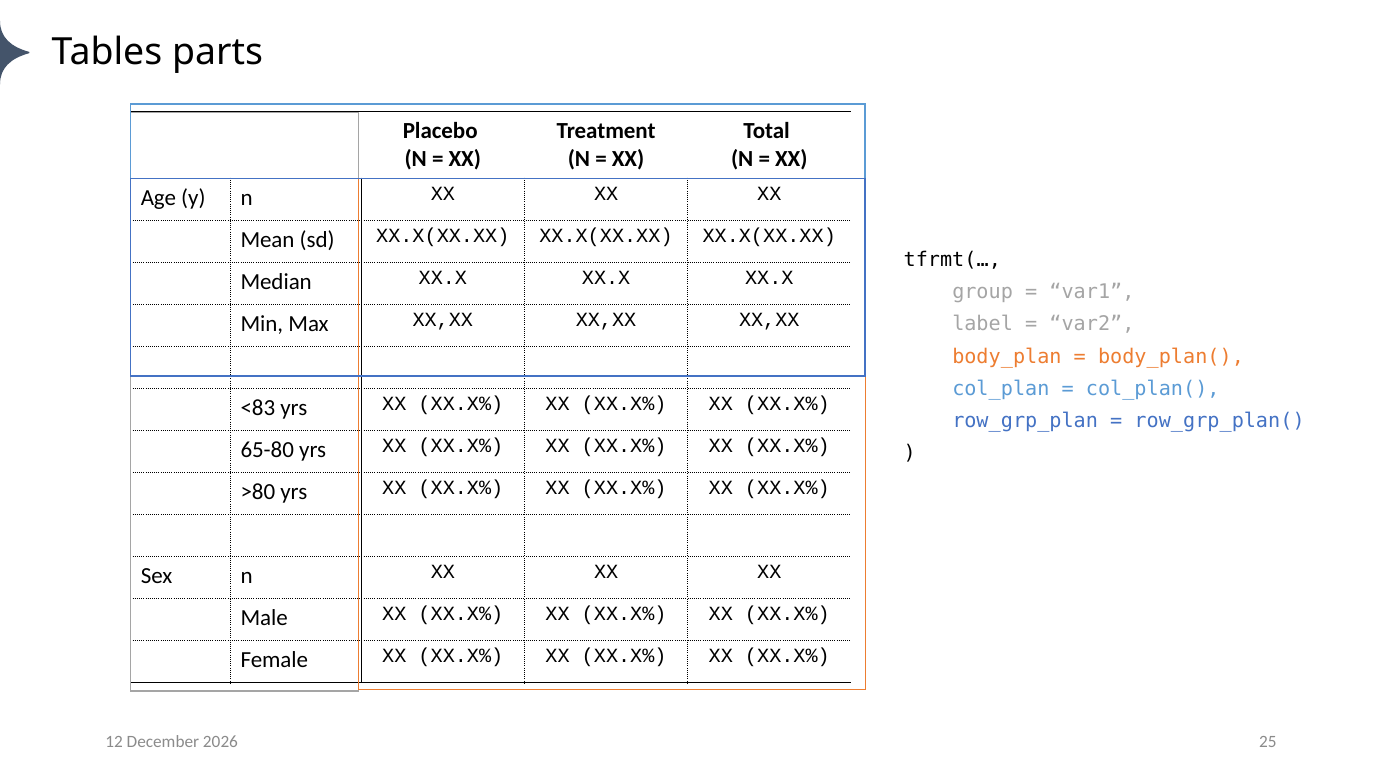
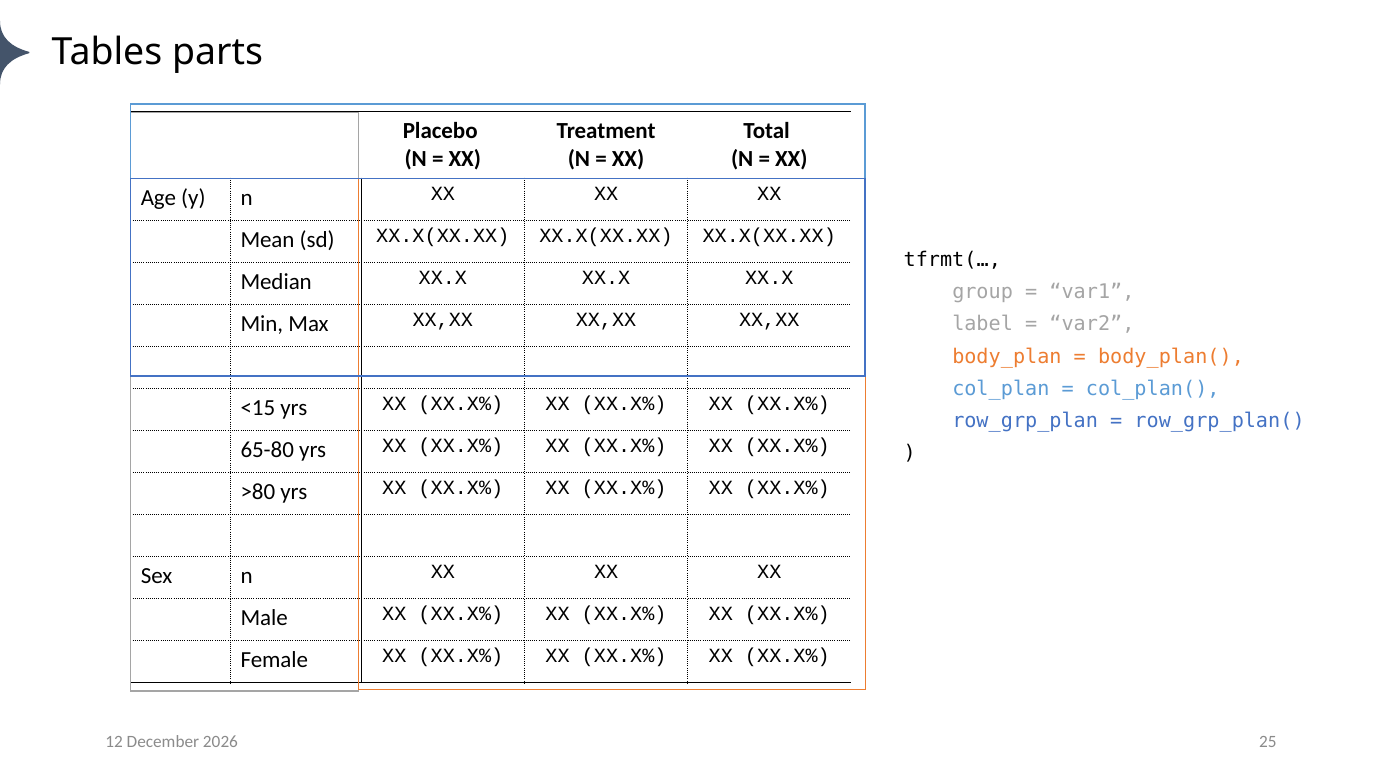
<83: <83 -> <15
